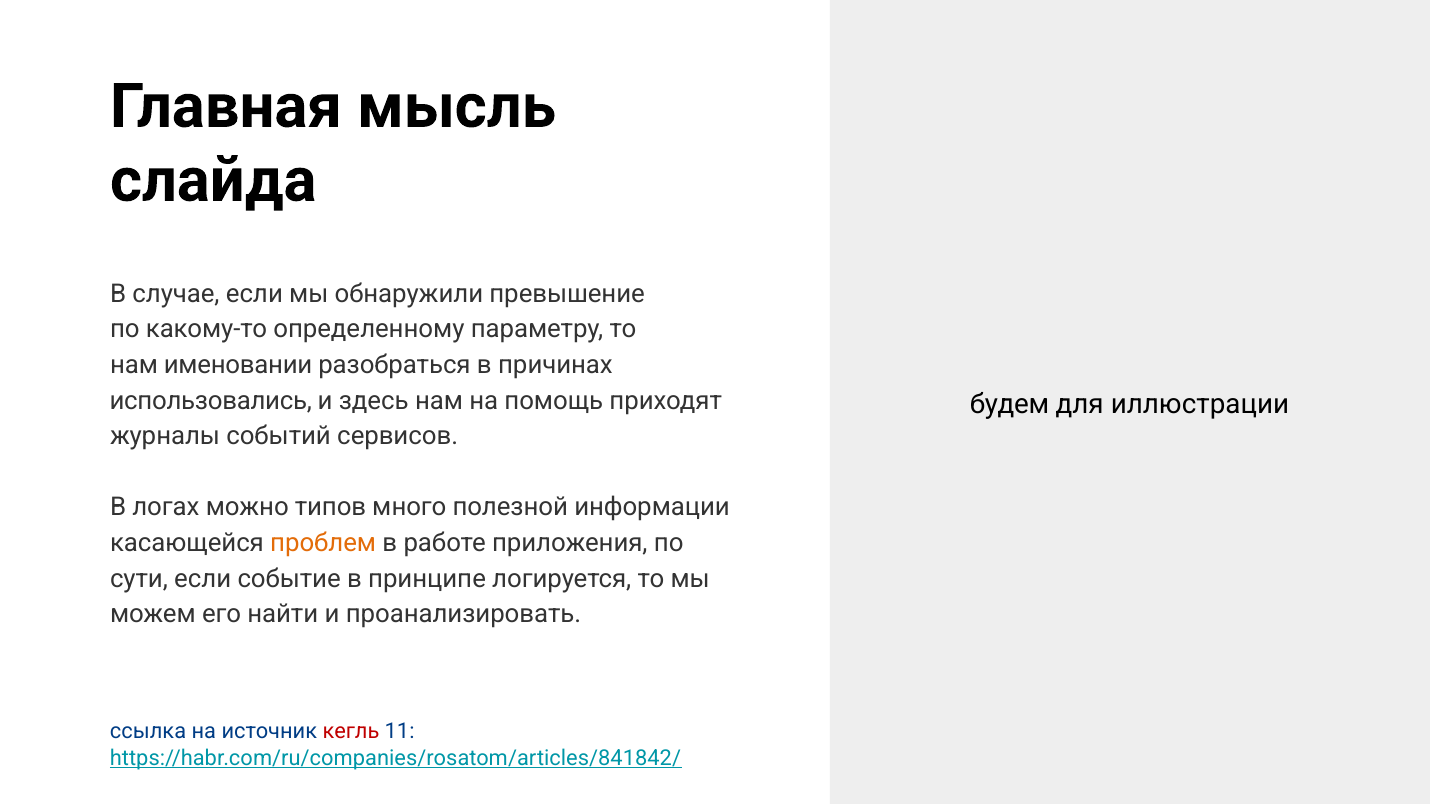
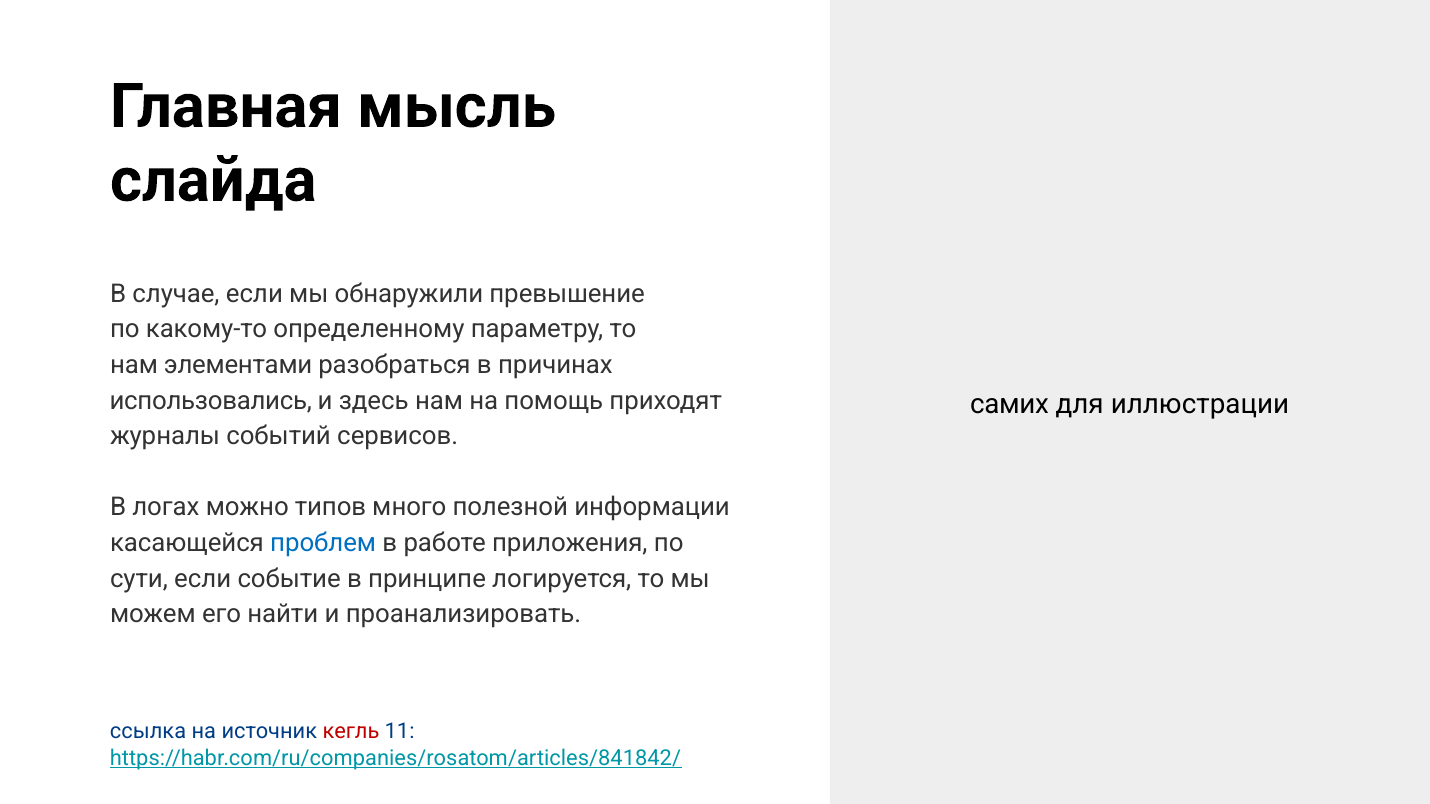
именовании: именовании -> элементами
будем: будем -> самих
проблем colour: orange -> blue
